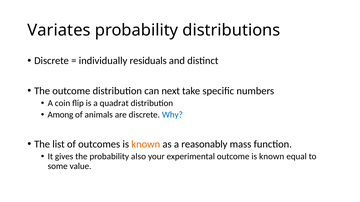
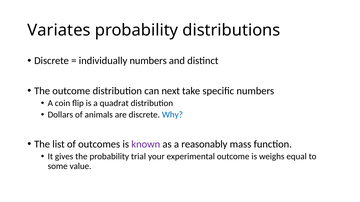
individually residuals: residuals -> numbers
Among: Among -> Dollars
known at (146, 144) colour: orange -> purple
also: also -> trial
outcome is known: known -> weighs
